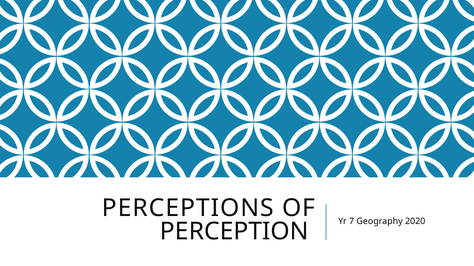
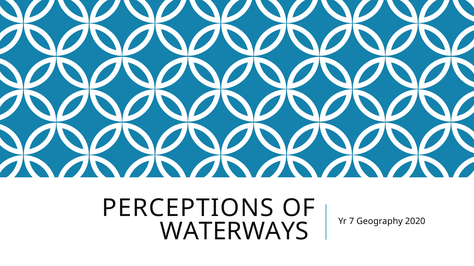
PERCEPTION: PERCEPTION -> WATERWAYS
